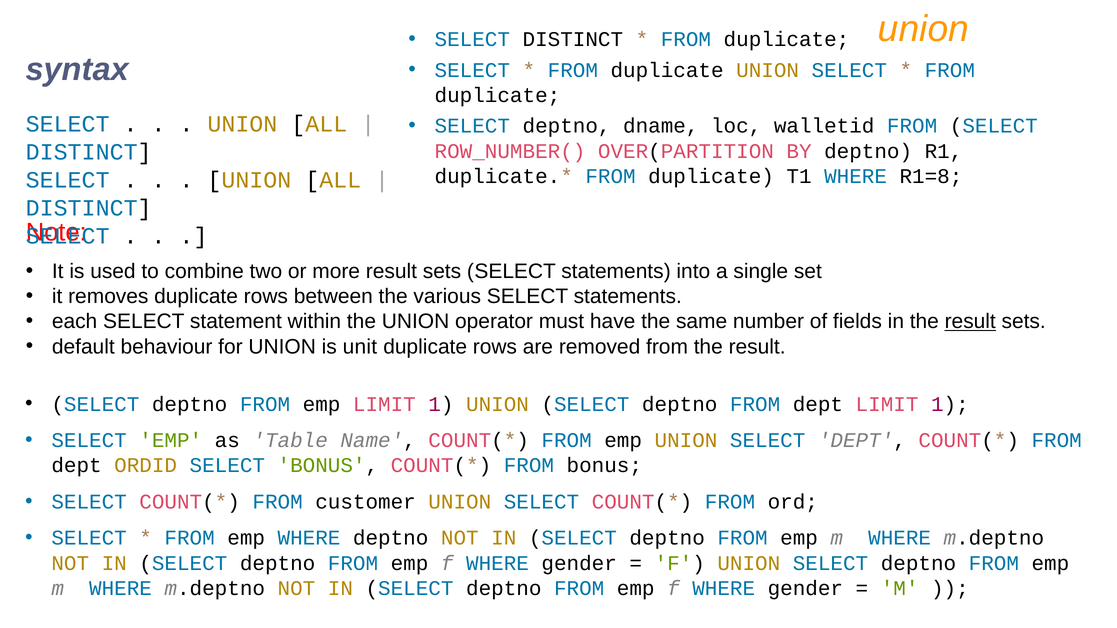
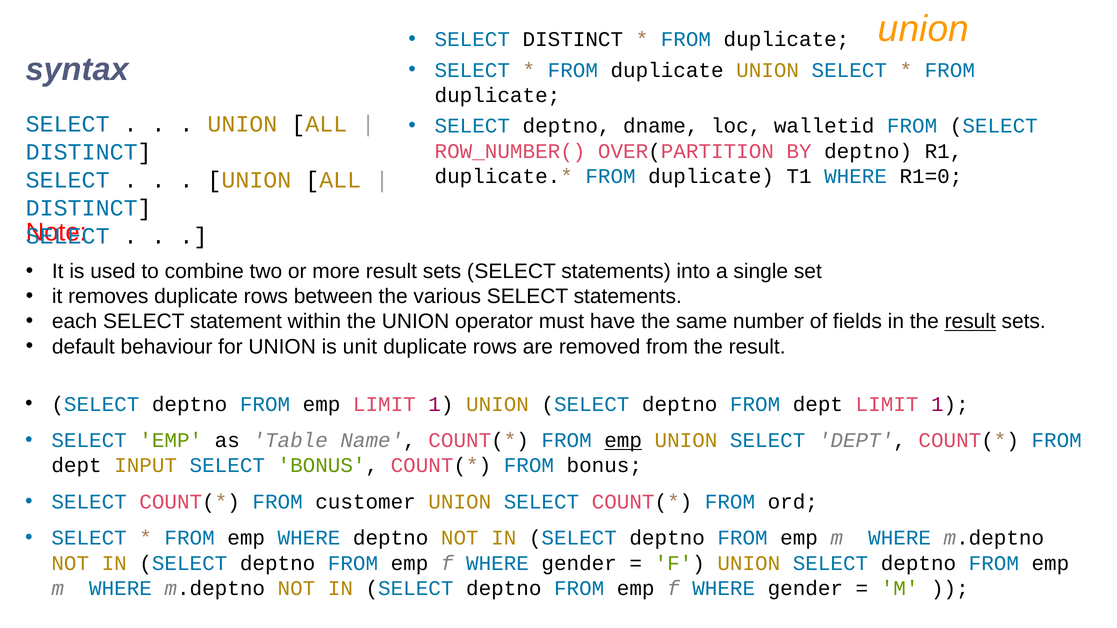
R1=8: R1=8 -> R1=0
emp at (623, 441) underline: none -> present
ORDID: ORDID -> INPUT
